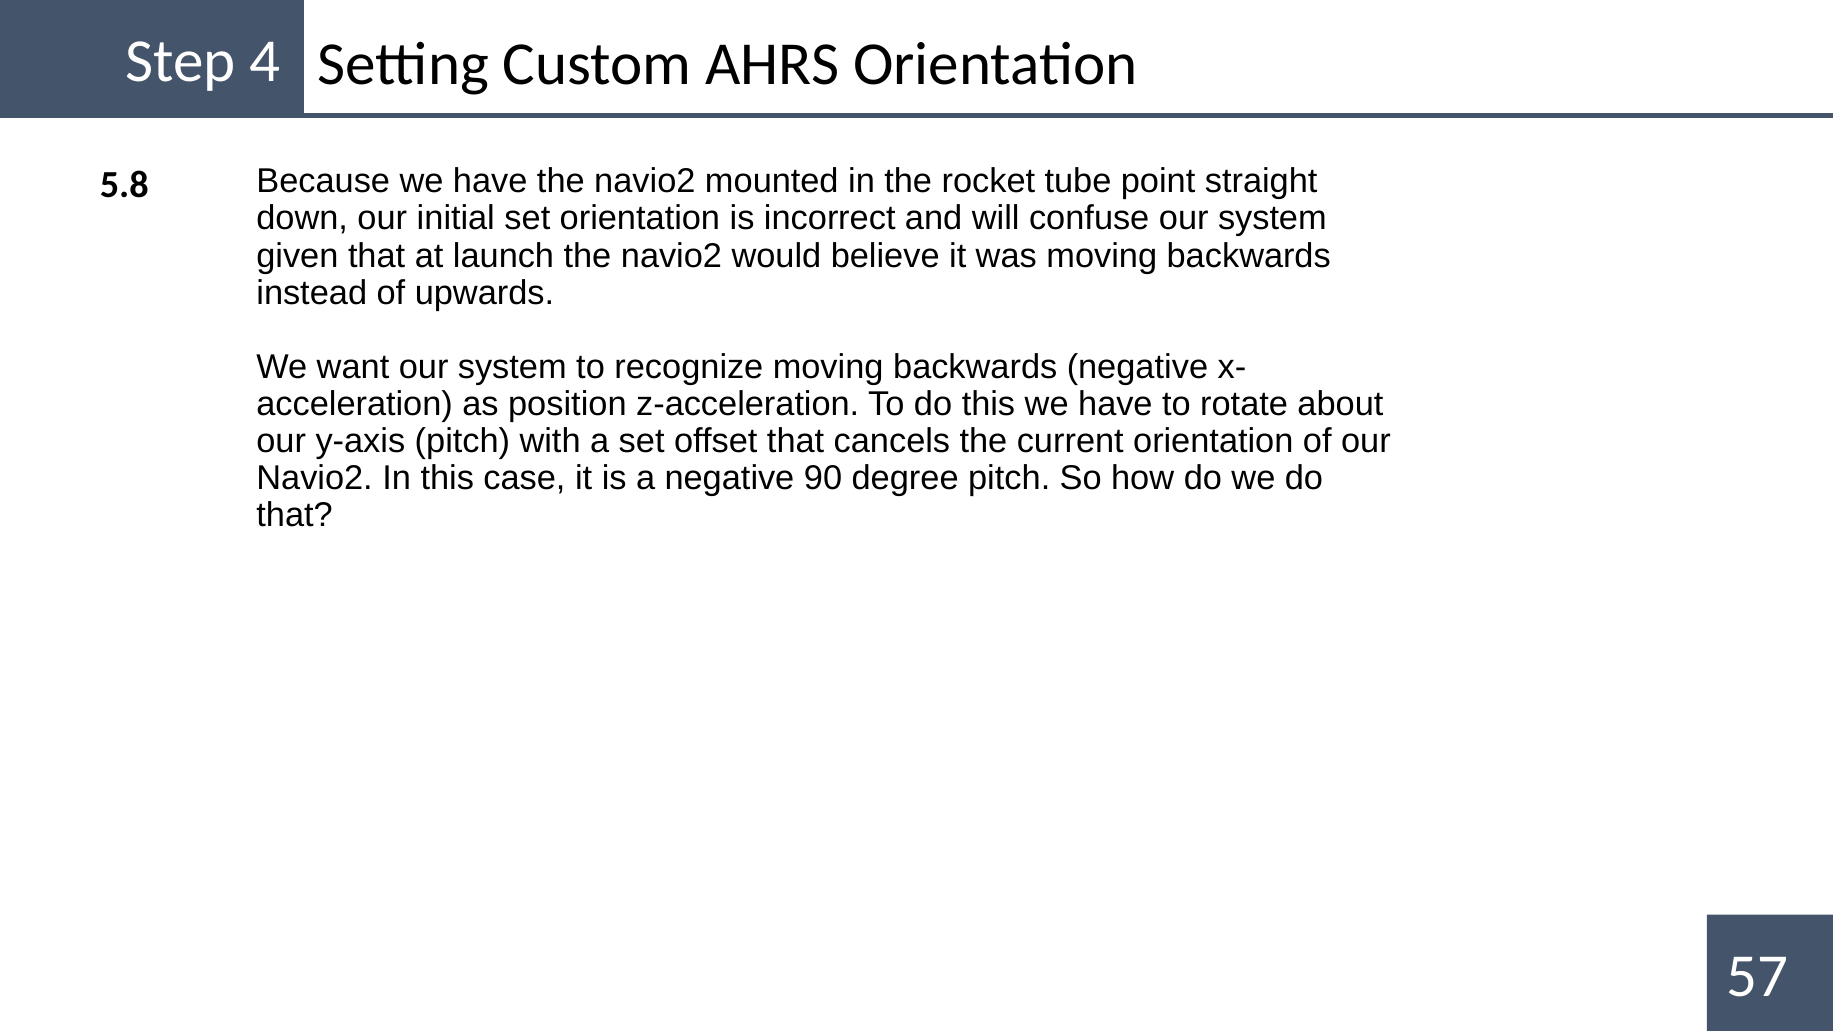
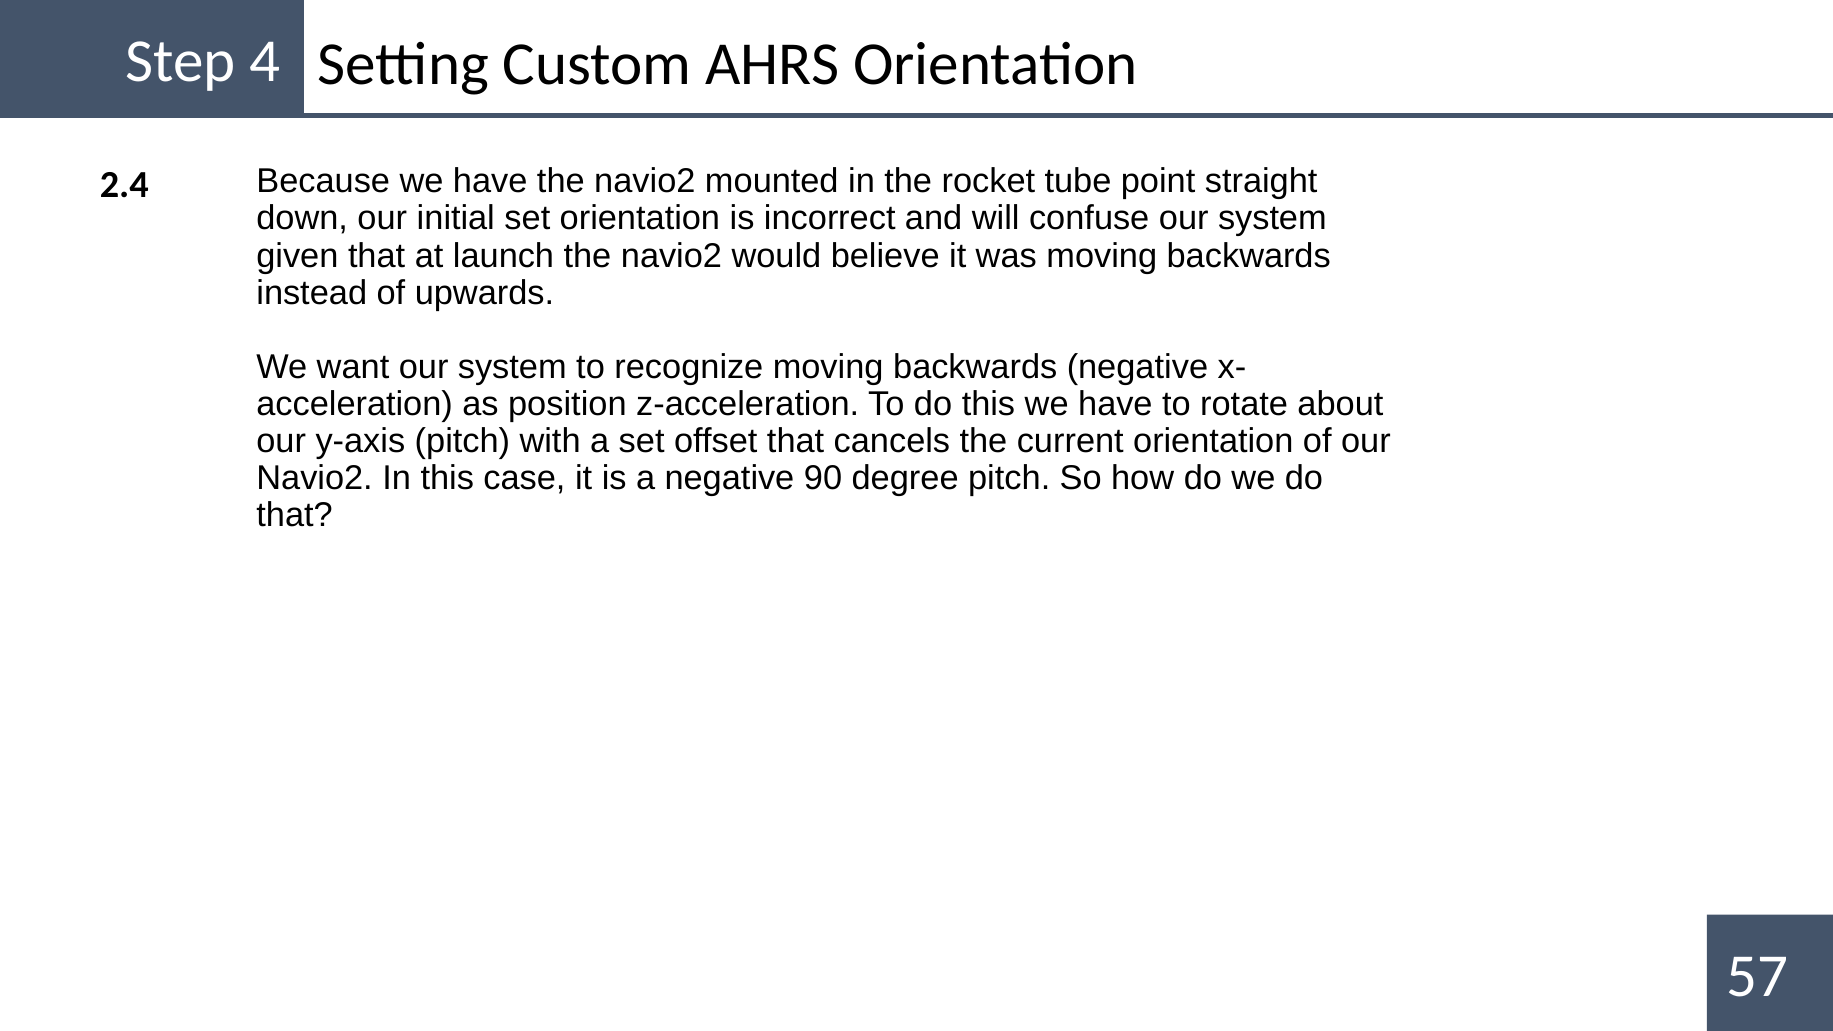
5.8: 5.8 -> 2.4
